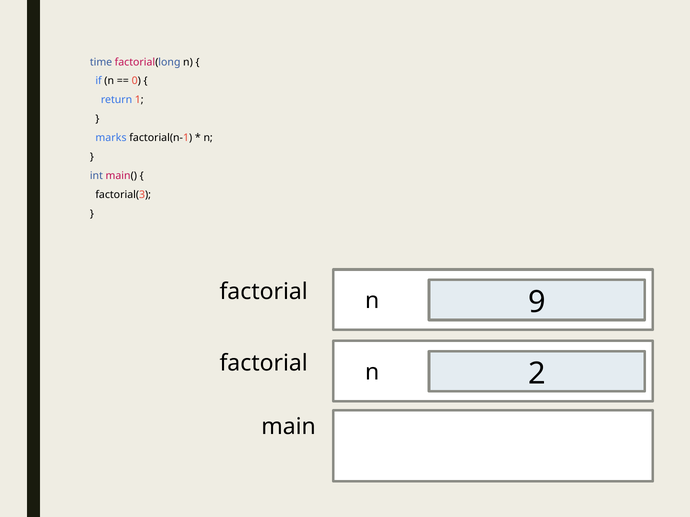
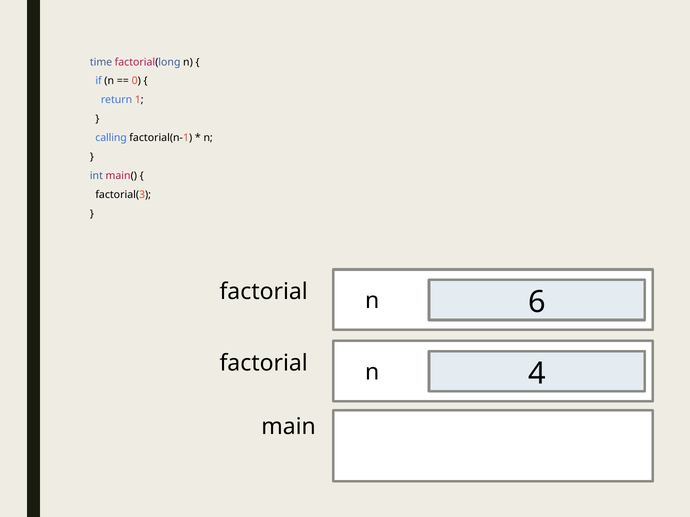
marks: marks -> calling
9: 9 -> 6
2: 2 -> 4
